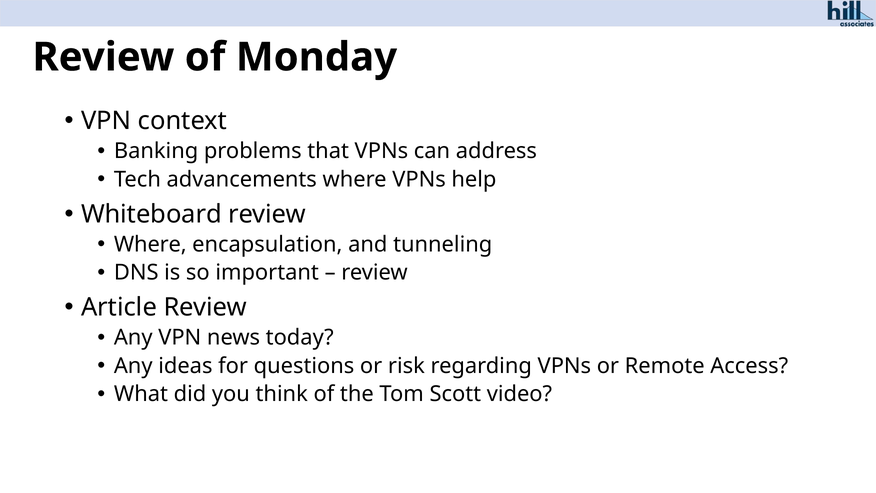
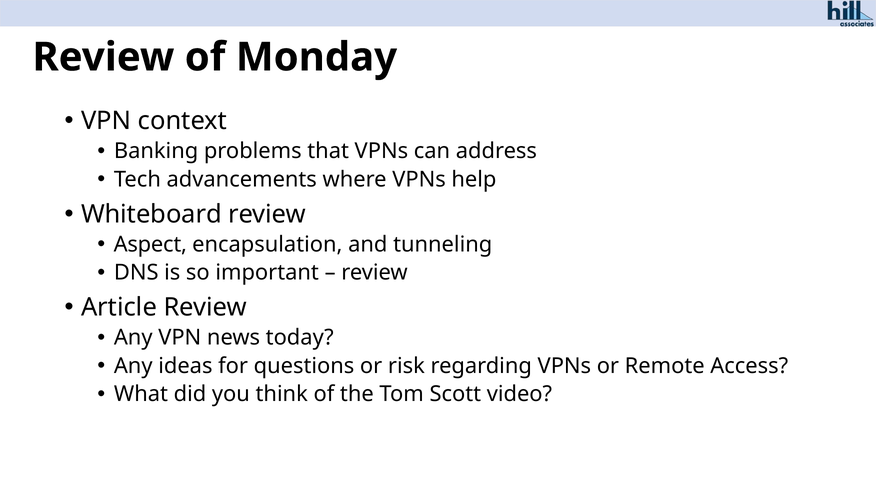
Where at (150, 244): Where -> Aspect
